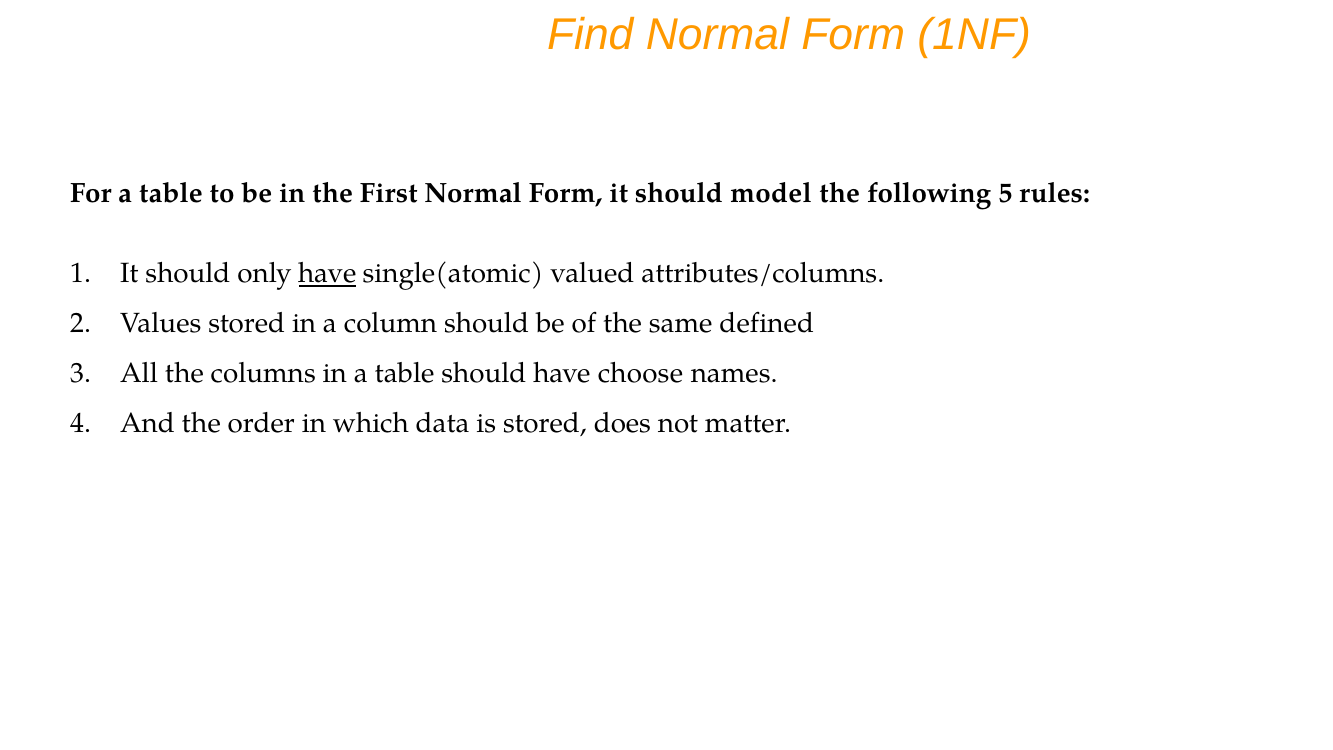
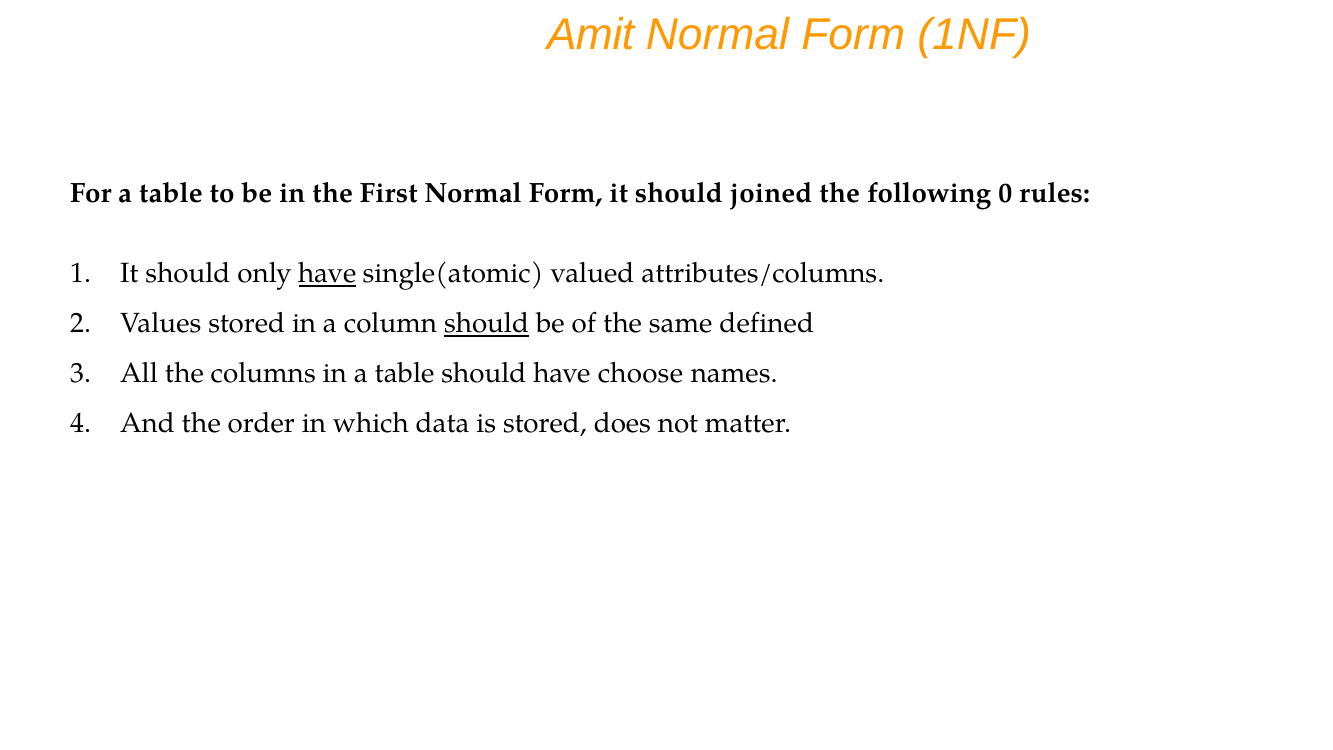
Find: Find -> Amit
model: model -> joined
5: 5 -> 0
should at (487, 324) underline: none -> present
